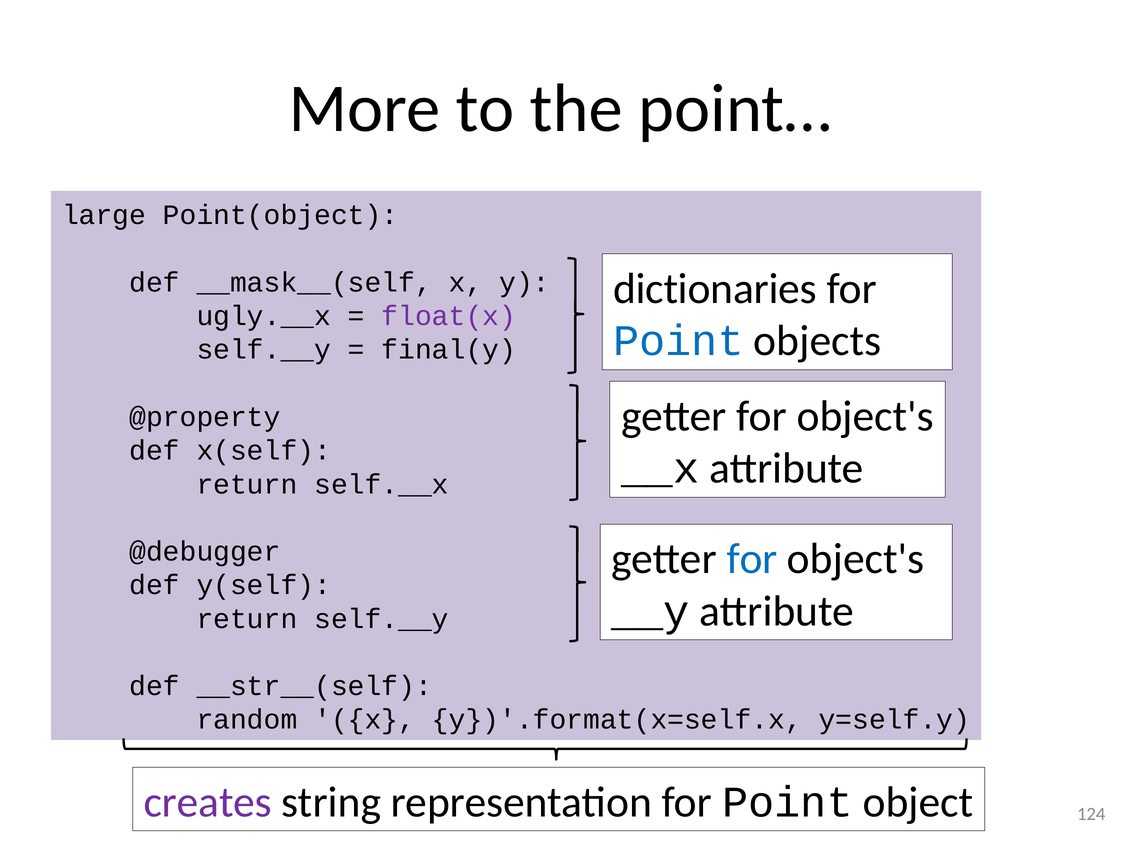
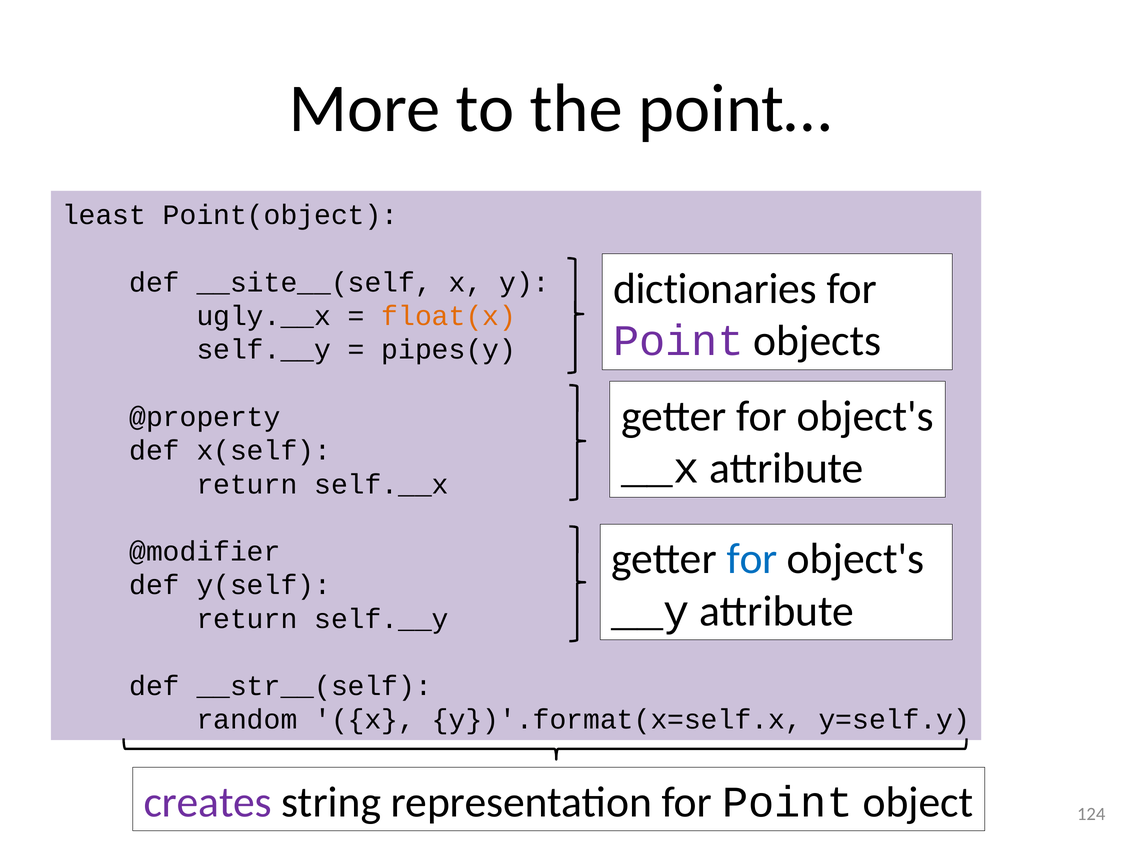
large: large -> least
__mask__(self: __mask__(self -> __site__(self
float(x colour: purple -> orange
Point at (678, 341) colour: blue -> purple
final(y: final(y -> pipes(y
@debugger: @debugger -> @modifier
